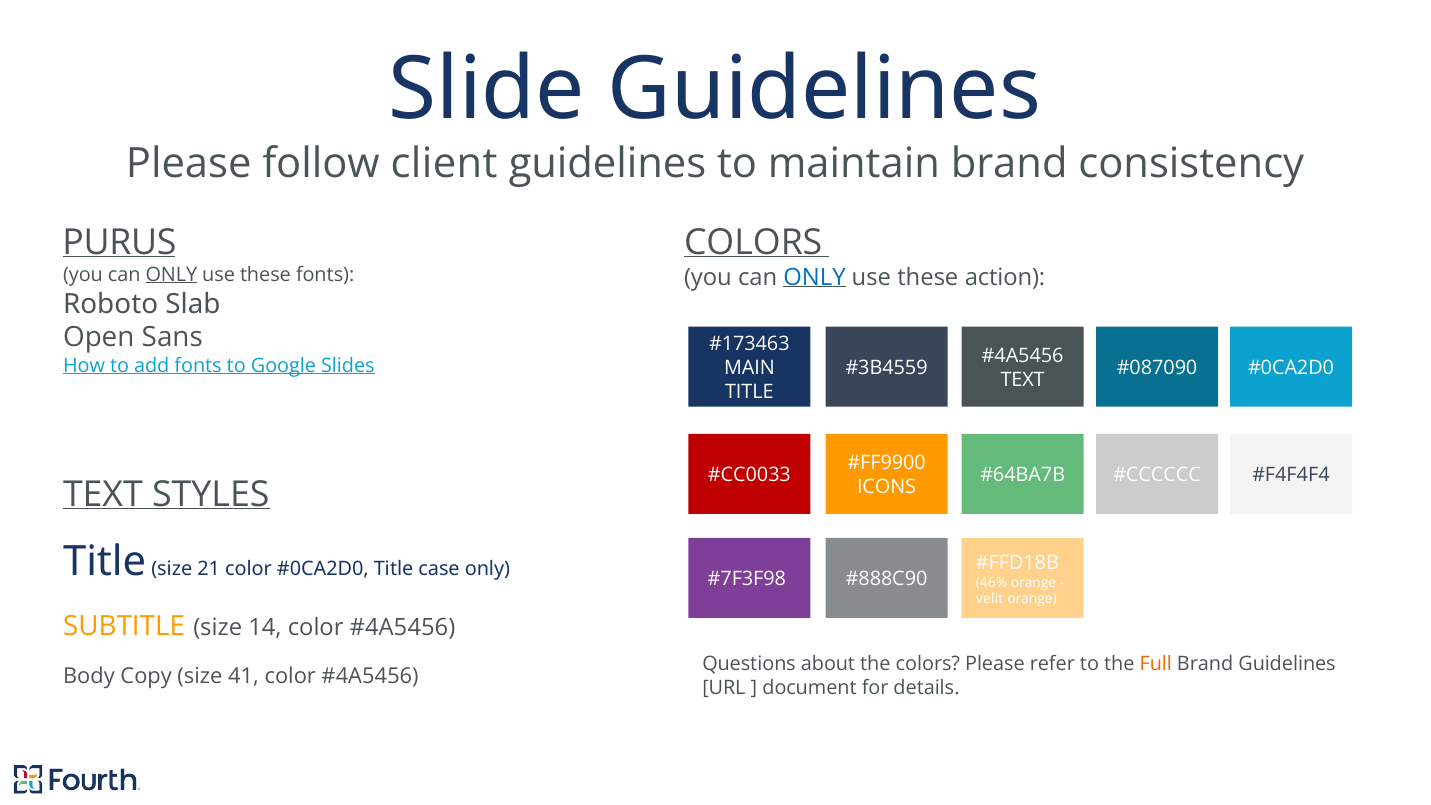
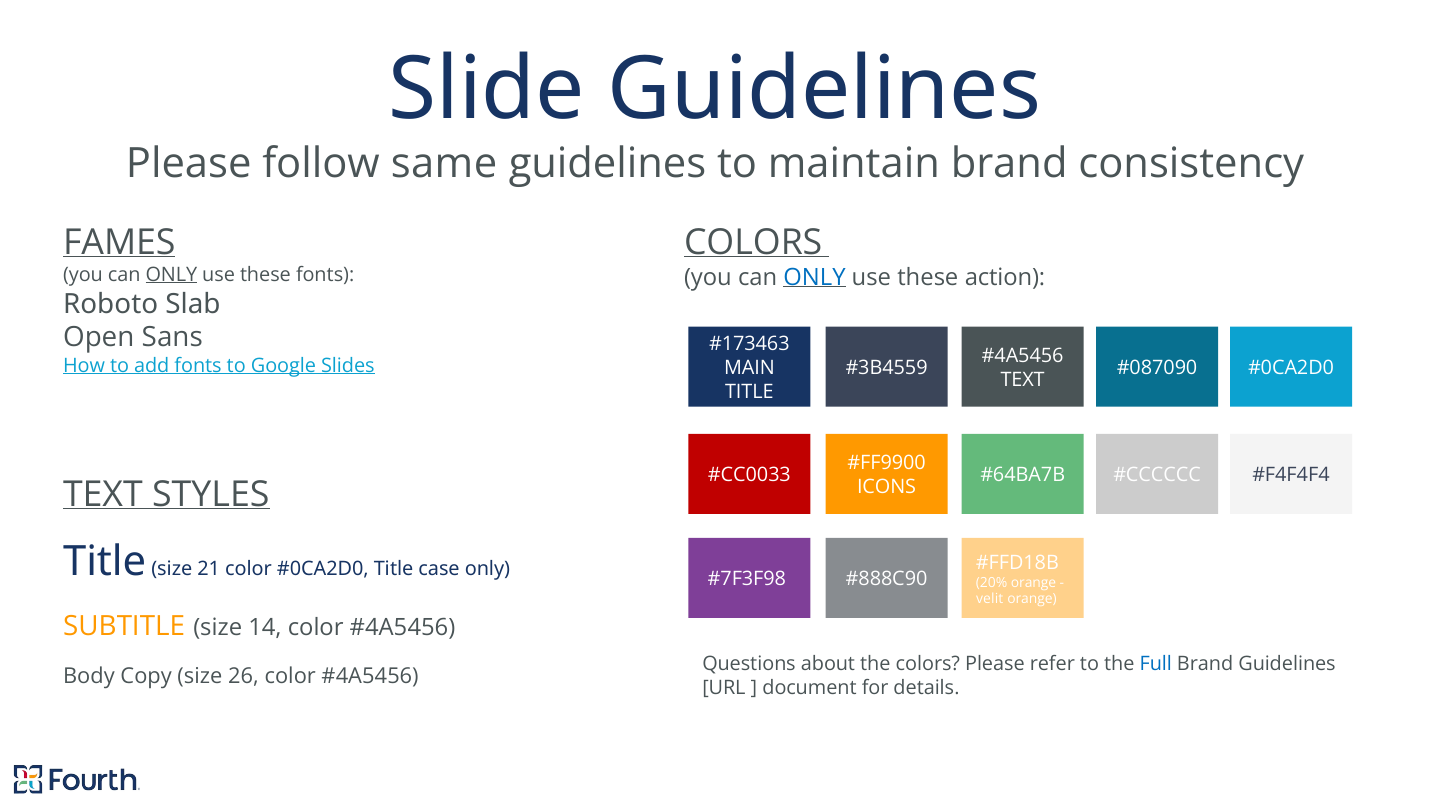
client: client -> same
PURUS: PURUS -> FAMES
46%: 46% -> 20%
Full colour: orange -> blue
41: 41 -> 26
